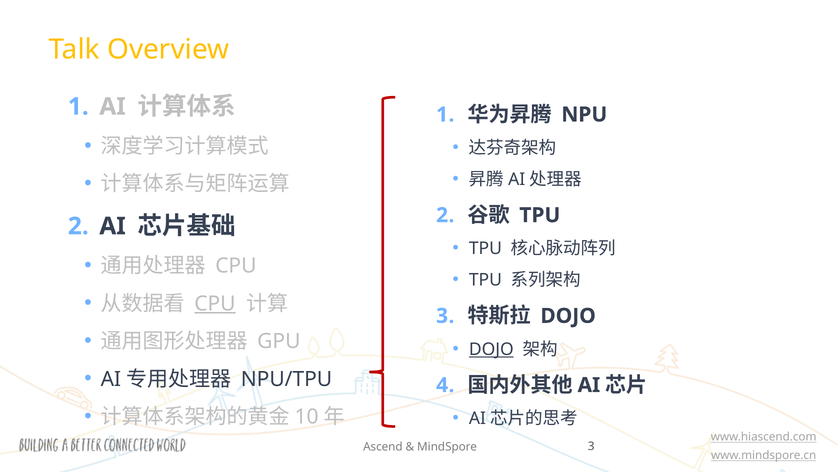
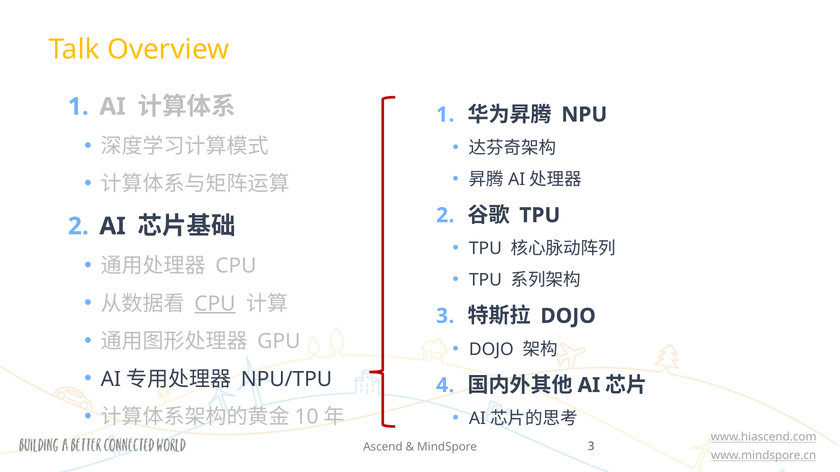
DOJO at (491, 350) underline: present -> none
